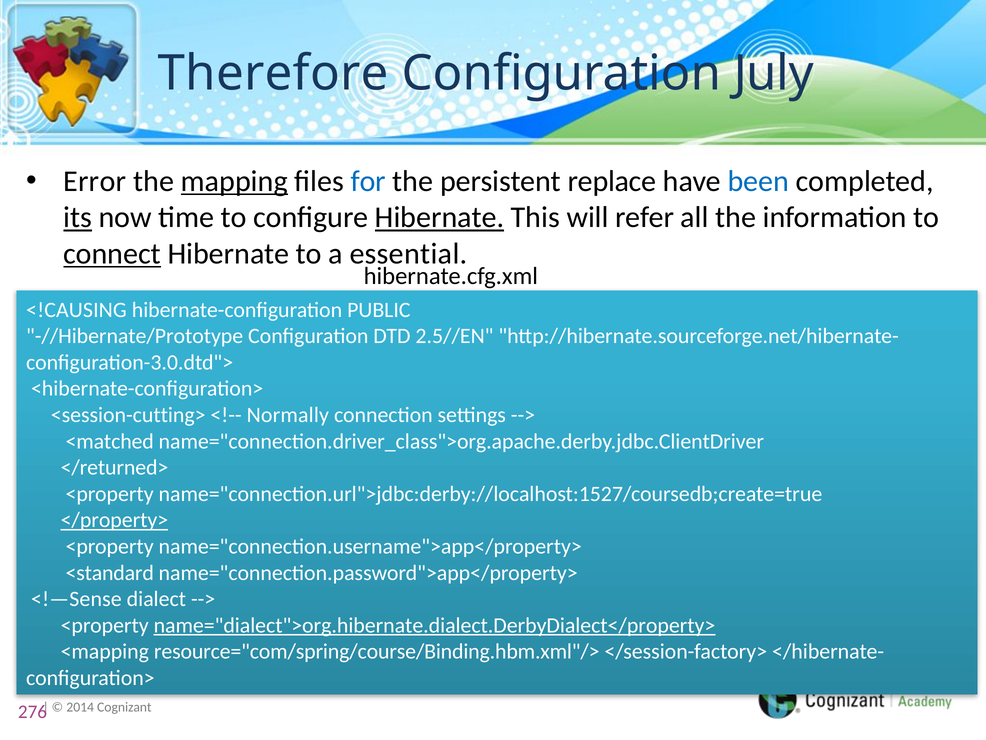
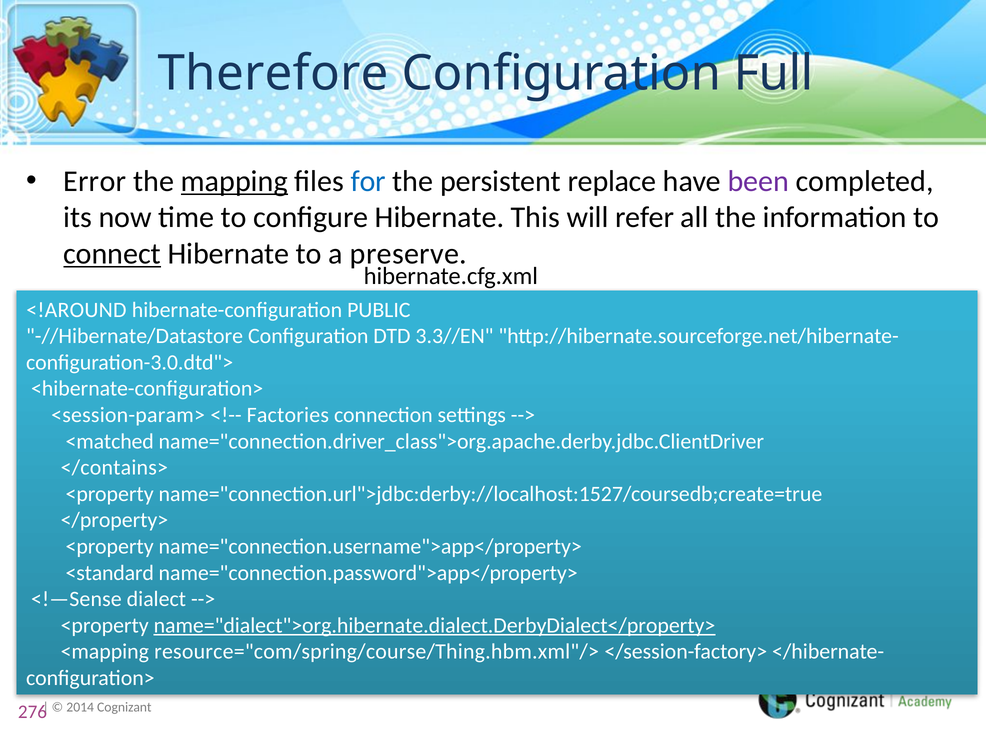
July: July -> Full
been colour: blue -> purple
its underline: present -> none
Hibernate at (440, 217) underline: present -> none
essential: essential -> preserve
<!CAUSING: <!CAUSING -> <!AROUND
-//Hibernate/Prototype: -//Hibernate/Prototype -> -//Hibernate/Datastore
2.5//EN: 2.5//EN -> 3.3//EN
<session-cutting>: <session-cutting> -> <session-param>
Normally: Normally -> Factories
</returned>: </returned> -> </contains>
</property> underline: present -> none
resource="com/spring/course/Binding.hbm.xml"/>: resource="com/spring/course/Binding.hbm.xml"/> -> resource="com/spring/course/Thing.hbm.xml"/>
